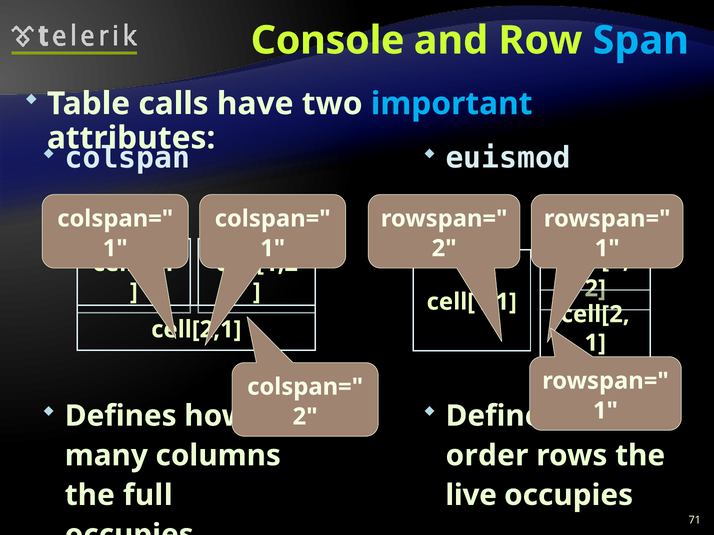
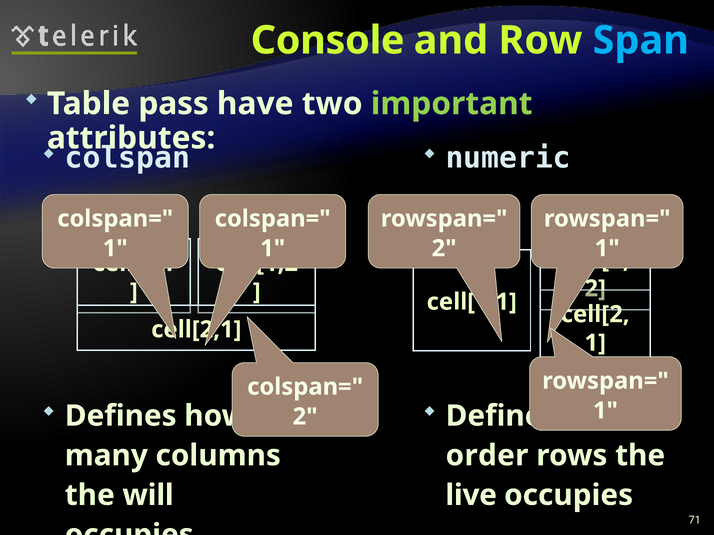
calls: calls -> pass
important colour: light blue -> light green
euismod: euismod -> numeric
full: full -> will
